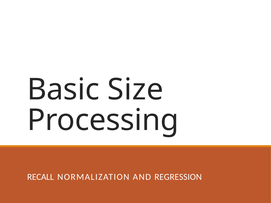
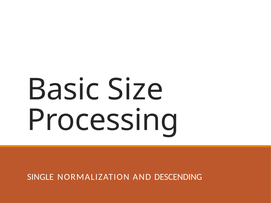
RECALL: RECALL -> SINGLE
REGRESSION: REGRESSION -> DESCENDING
